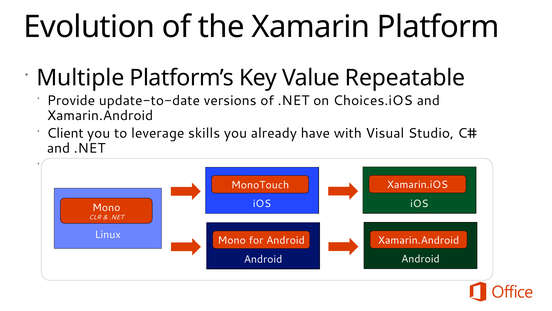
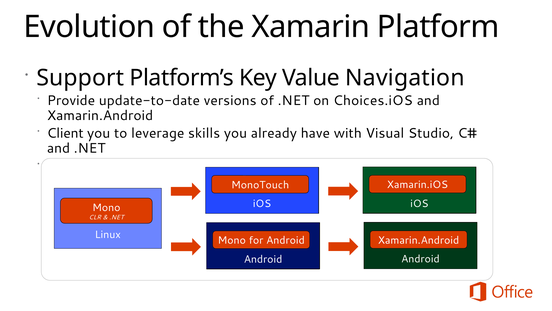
Multiple at (80, 78): Multiple -> Support
Repeatable: Repeatable -> Navigation
